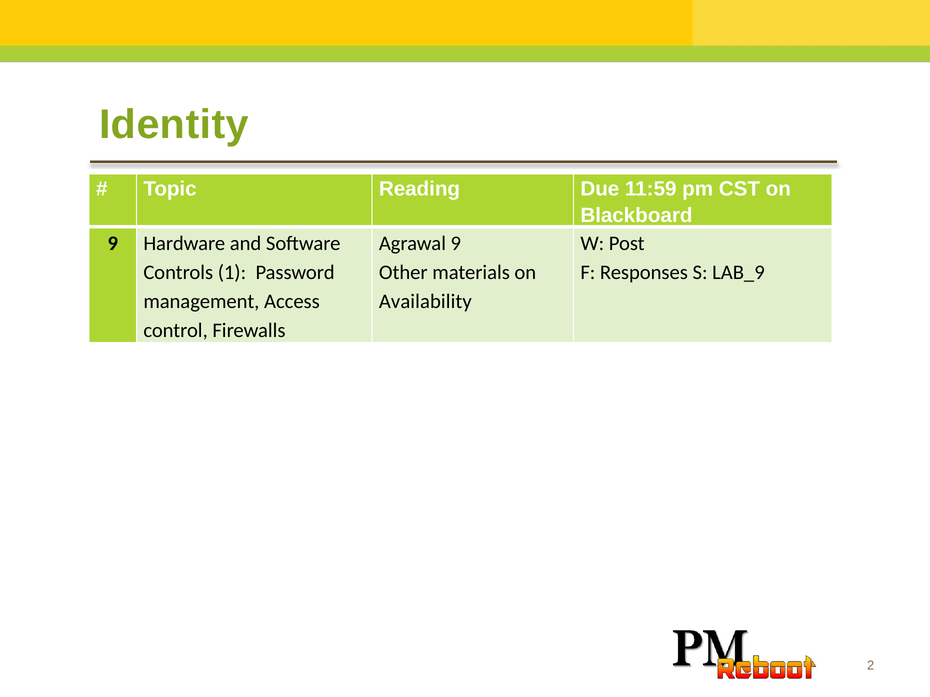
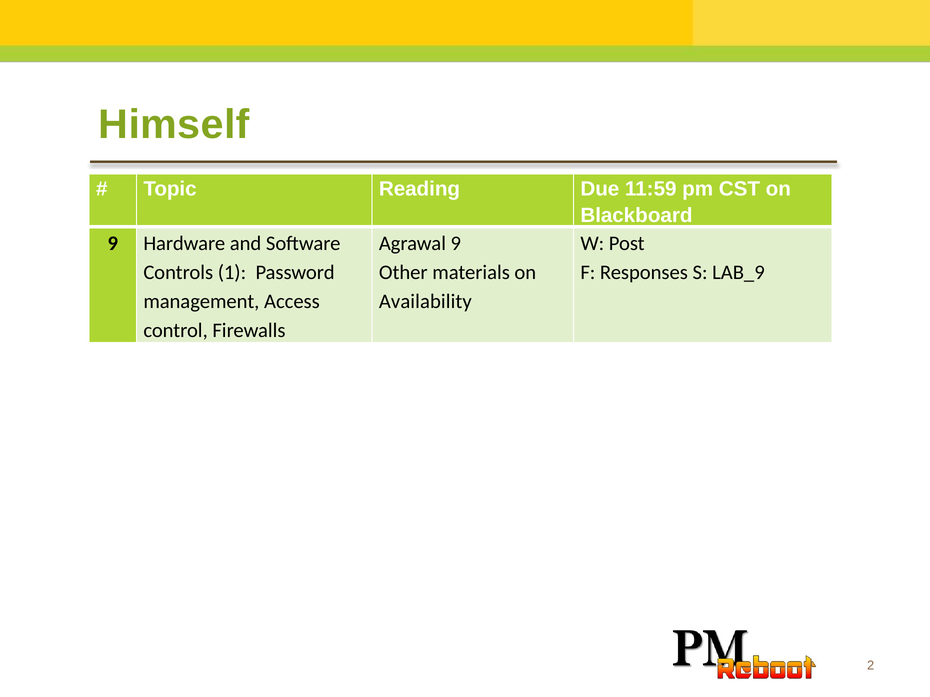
Identity: Identity -> Himself
